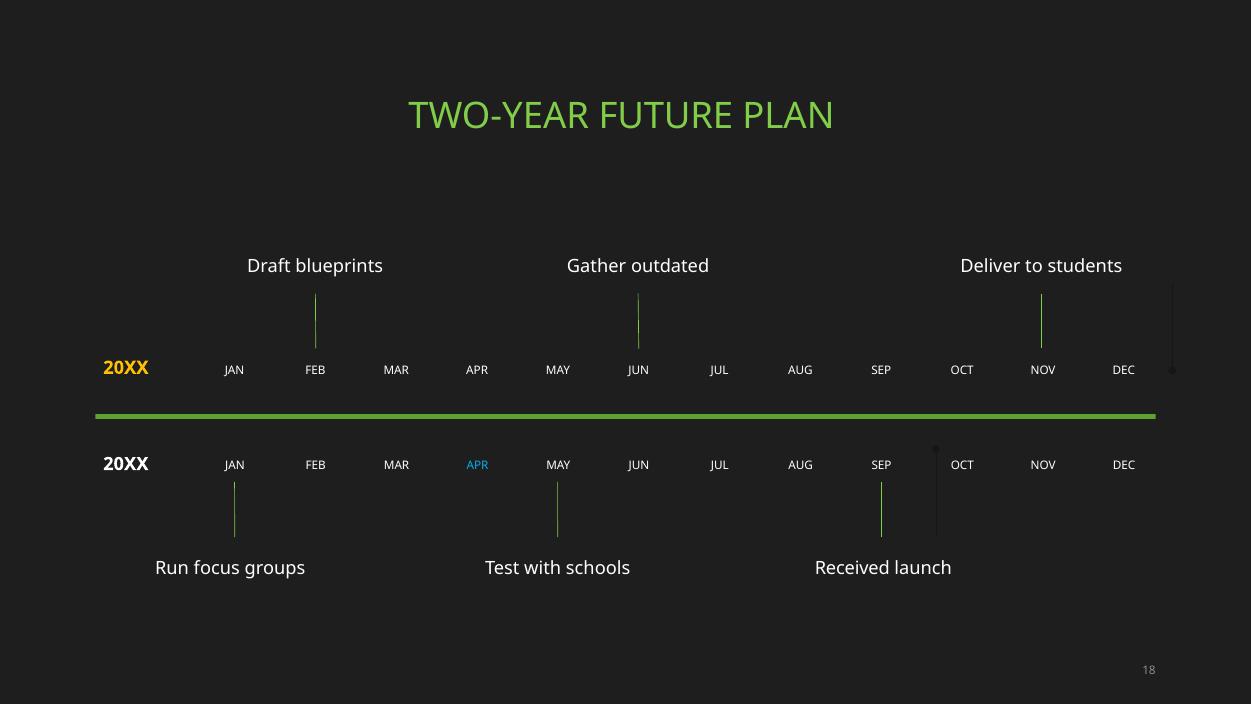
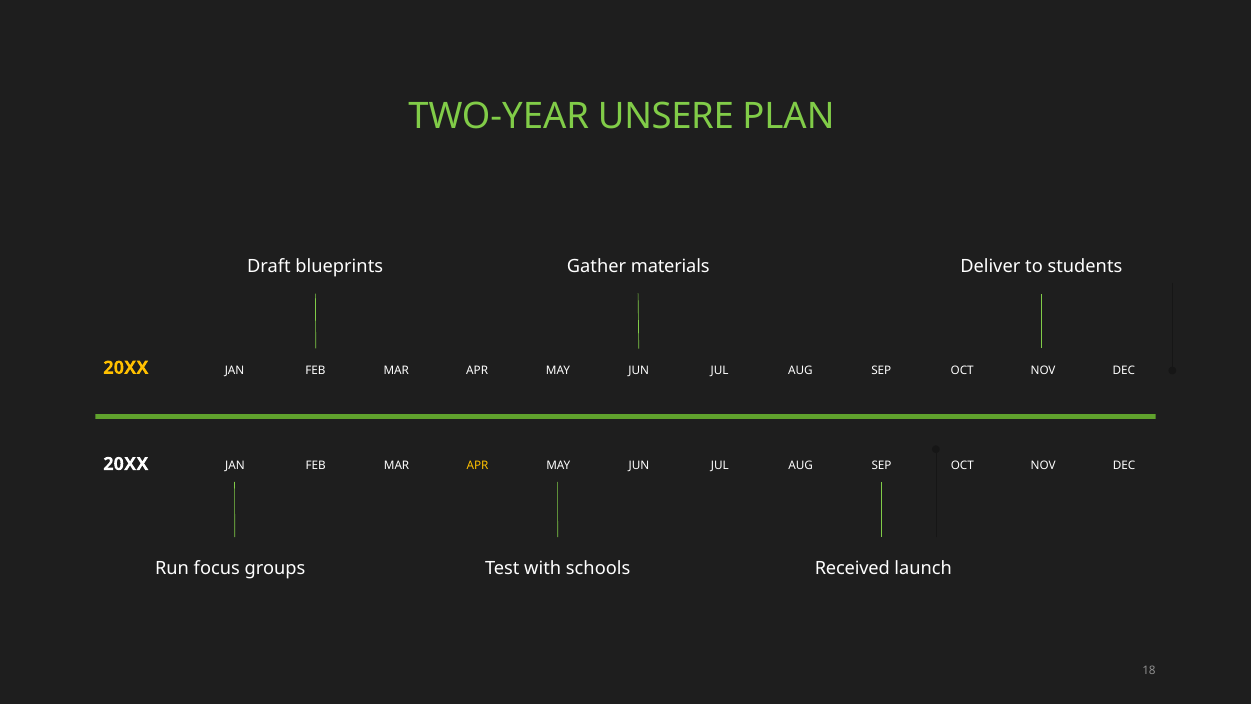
FUTURE: FUTURE -> UNSERE
outdated: outdated -> materials
APR at (478, 465) colour: light blue -> yellow
